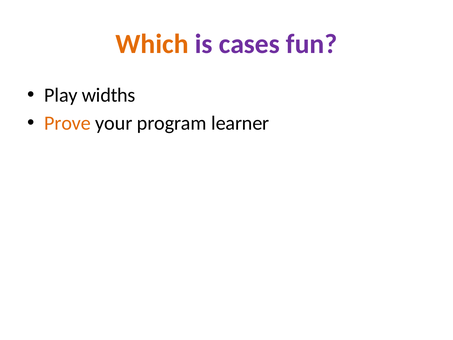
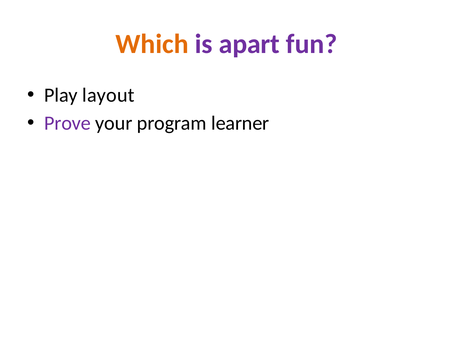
cases: cases -> apart
widths: widths -> layout
Prove colour: orange -> purple
